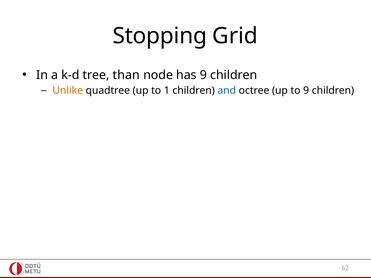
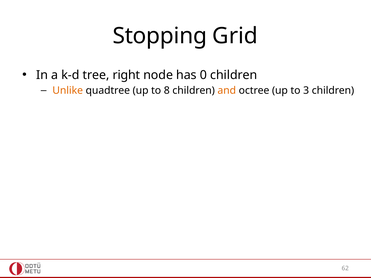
than: than -> right
has 9: 9 -> 0
1: 1 -> 8
and colour: blue -> orange
to 9: 9 -> 3
